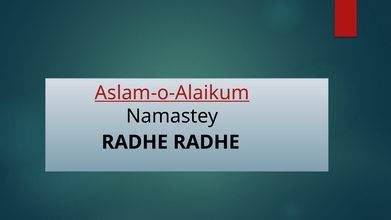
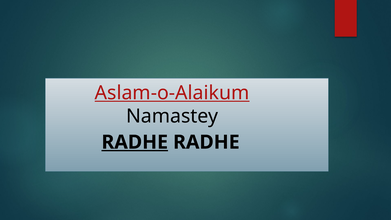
RADHE at (135, 142) underline: none -> present
